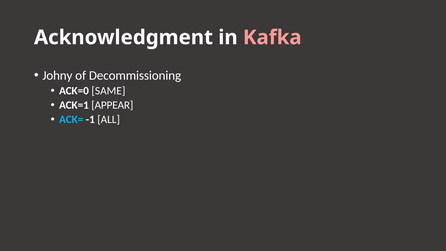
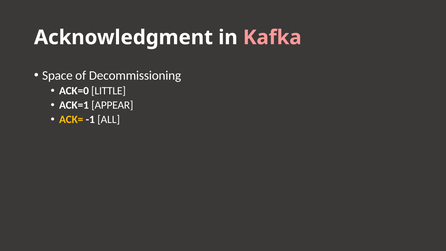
Johny: Johny -> Space
SAME: SAME -> LITTLE
ACK= colour: light blue -> yellow
